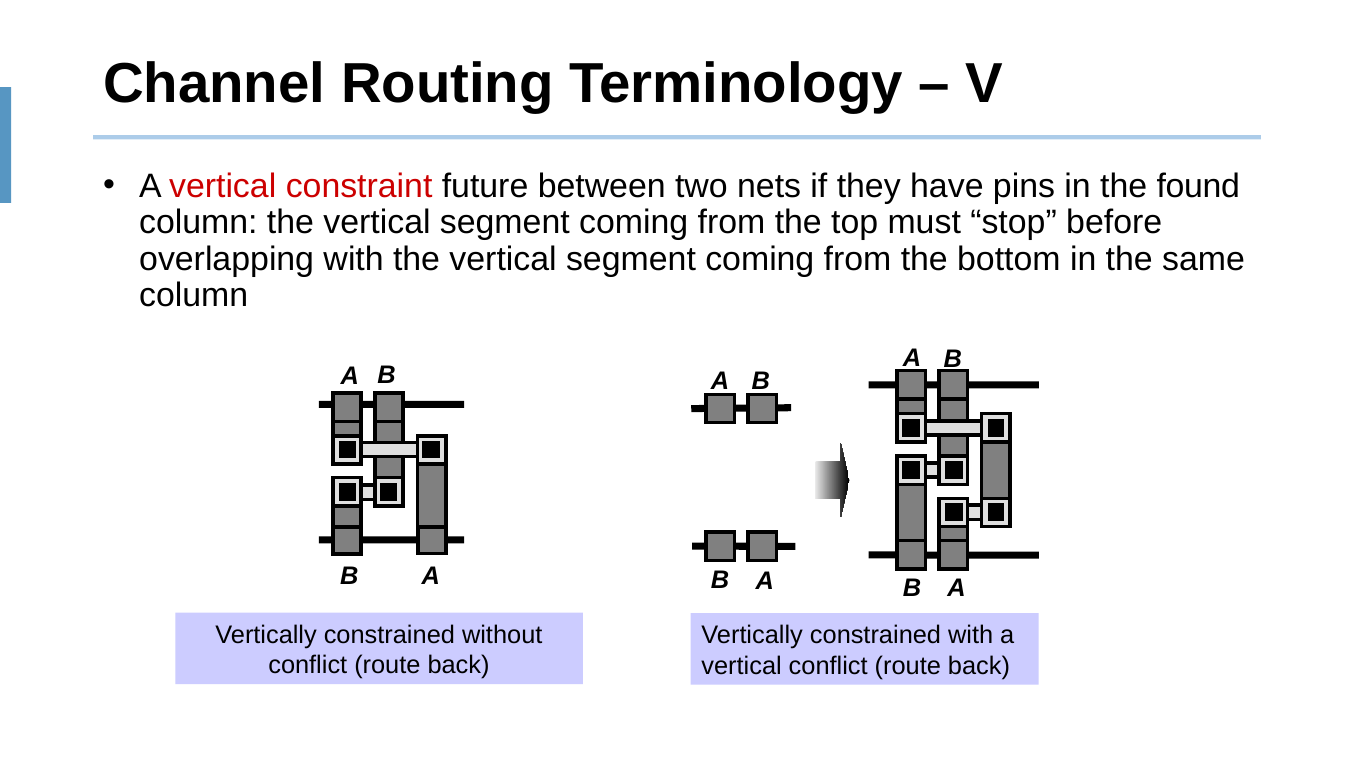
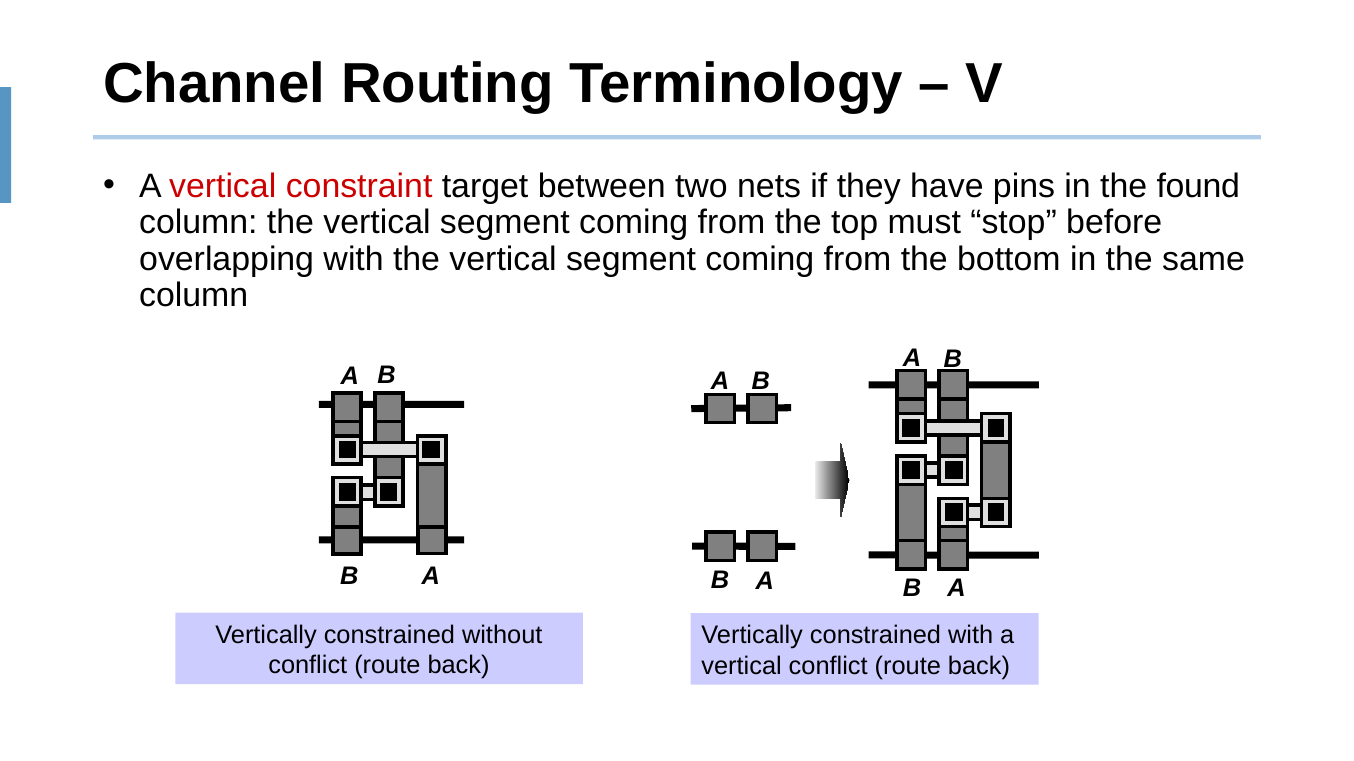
future: future -> target
